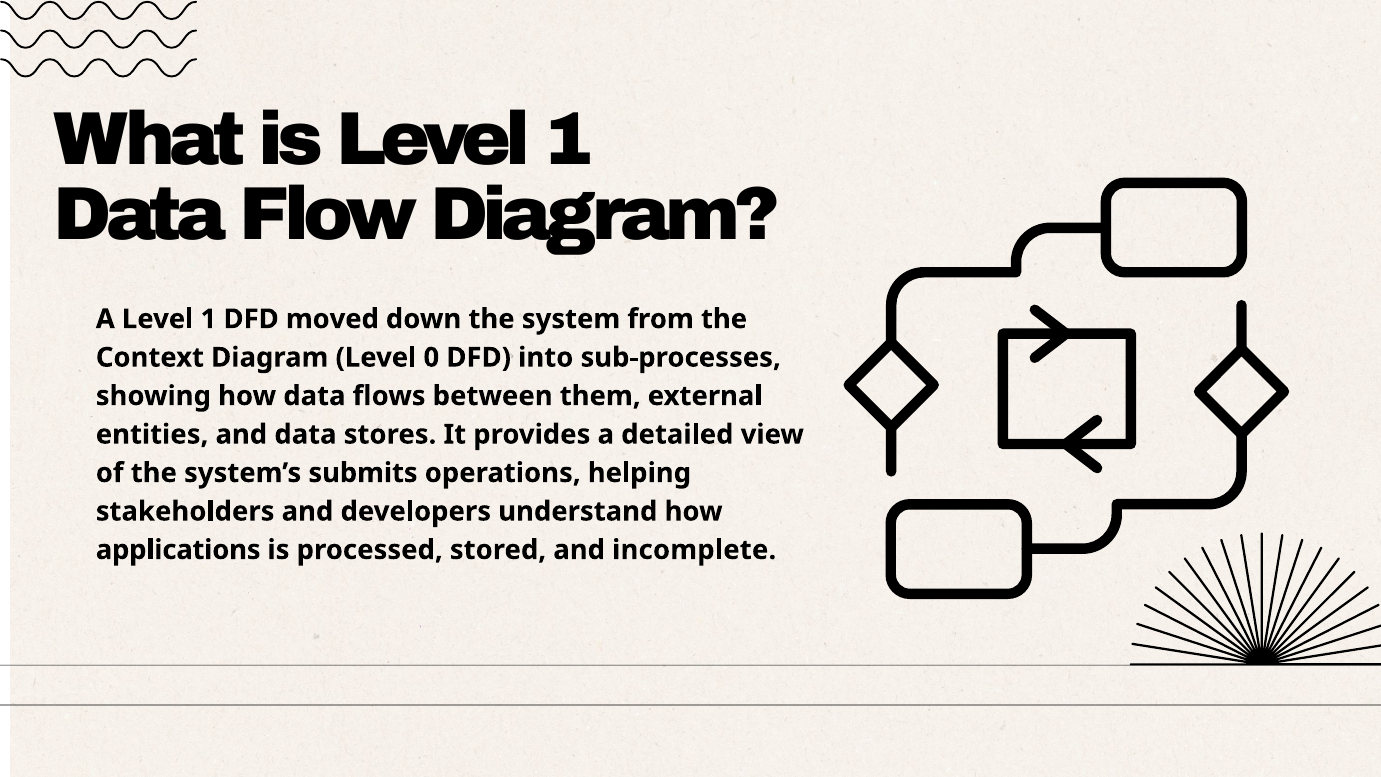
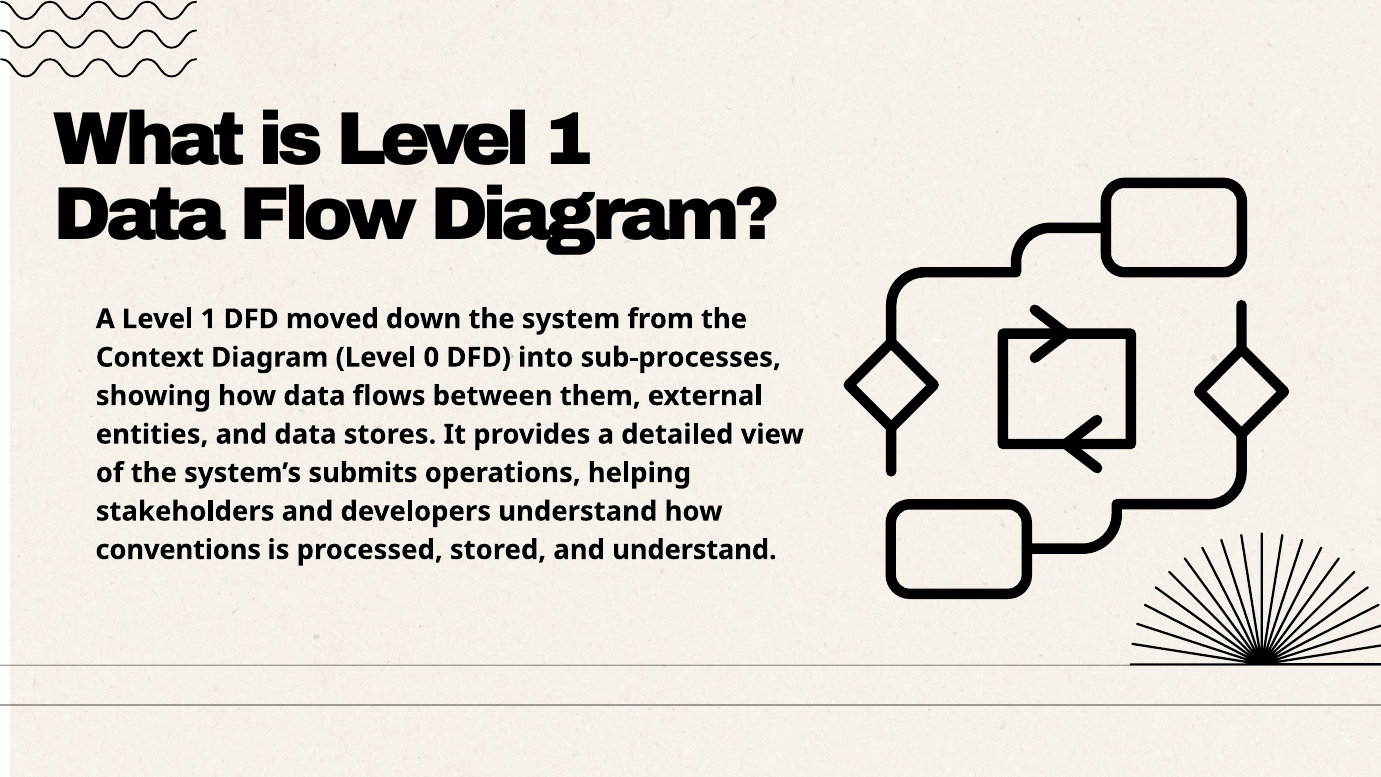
applications: applications -> conventions
and incomplete: incomplete -> understand
